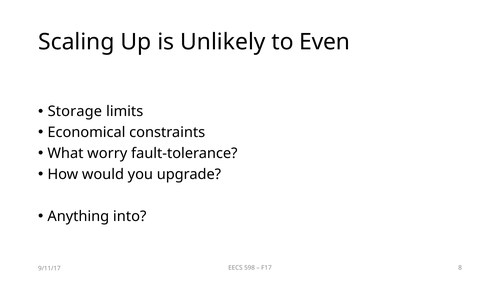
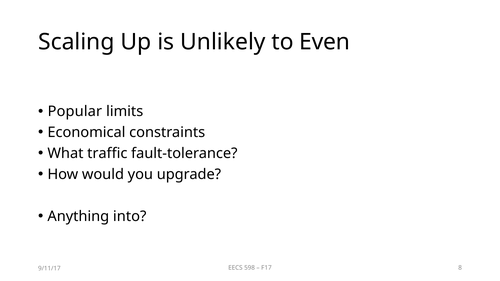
Storage: Storage -> Popular
worry: worry -> traffic
